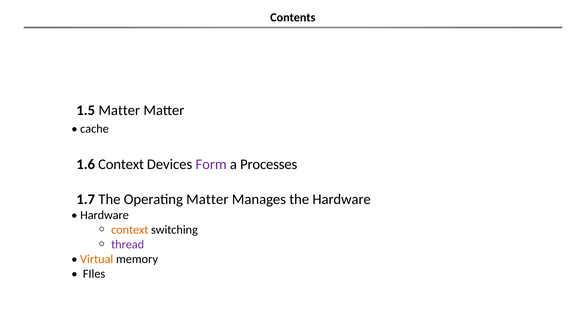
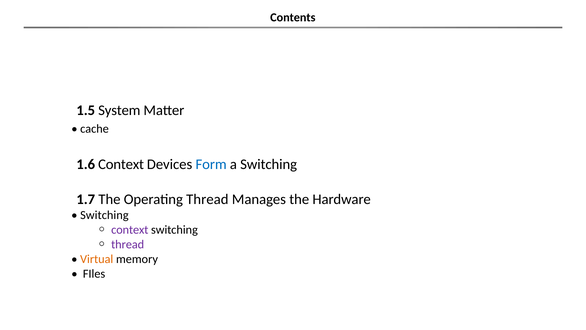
Matter at (119, 110): Matter -> System
Form colour: purple -> blue
a Processes: Processes -> Switching
Operating Matter: Matter -> Thread
Hardware at (104, 215): Hardware -> Switching
context at (130, 230) colour: orange -> purple
